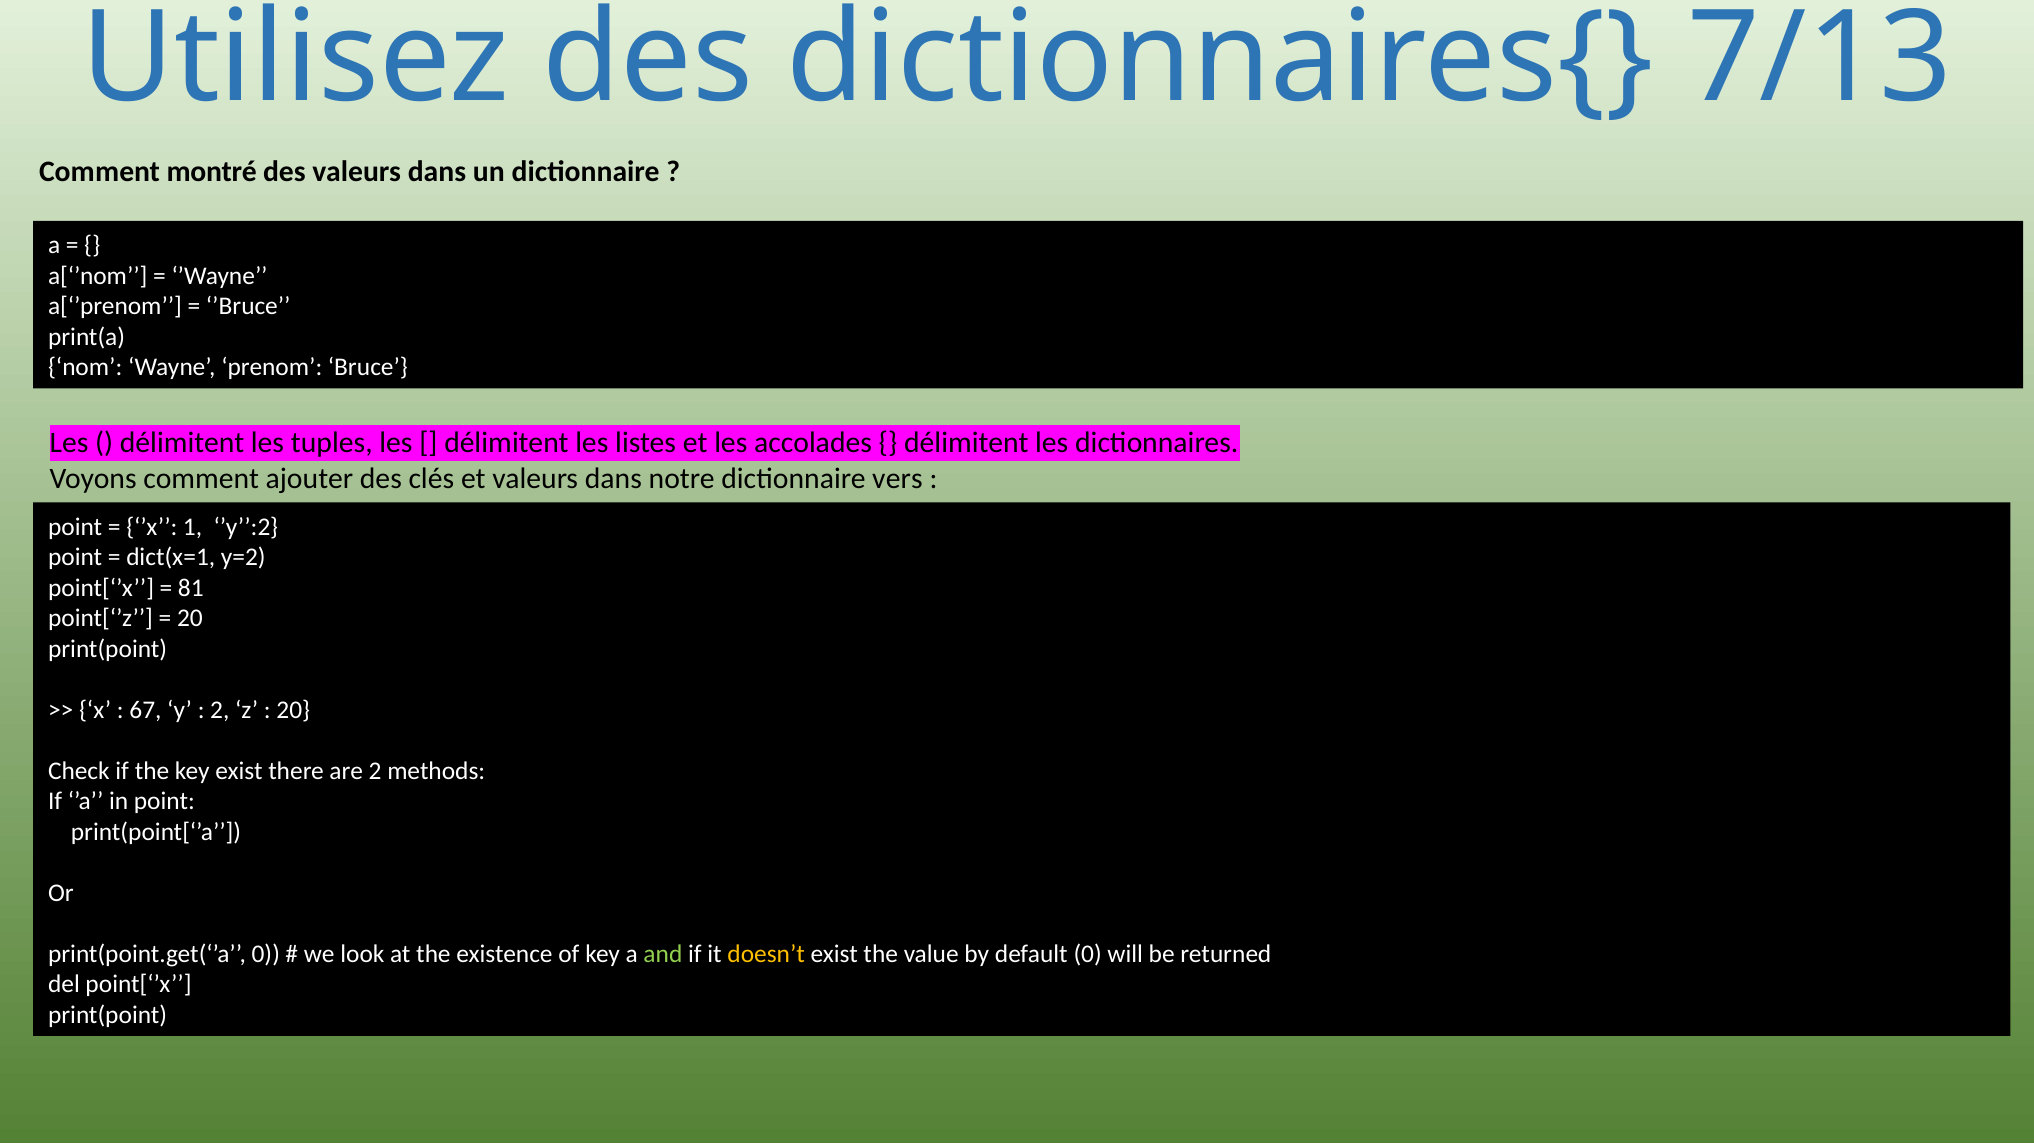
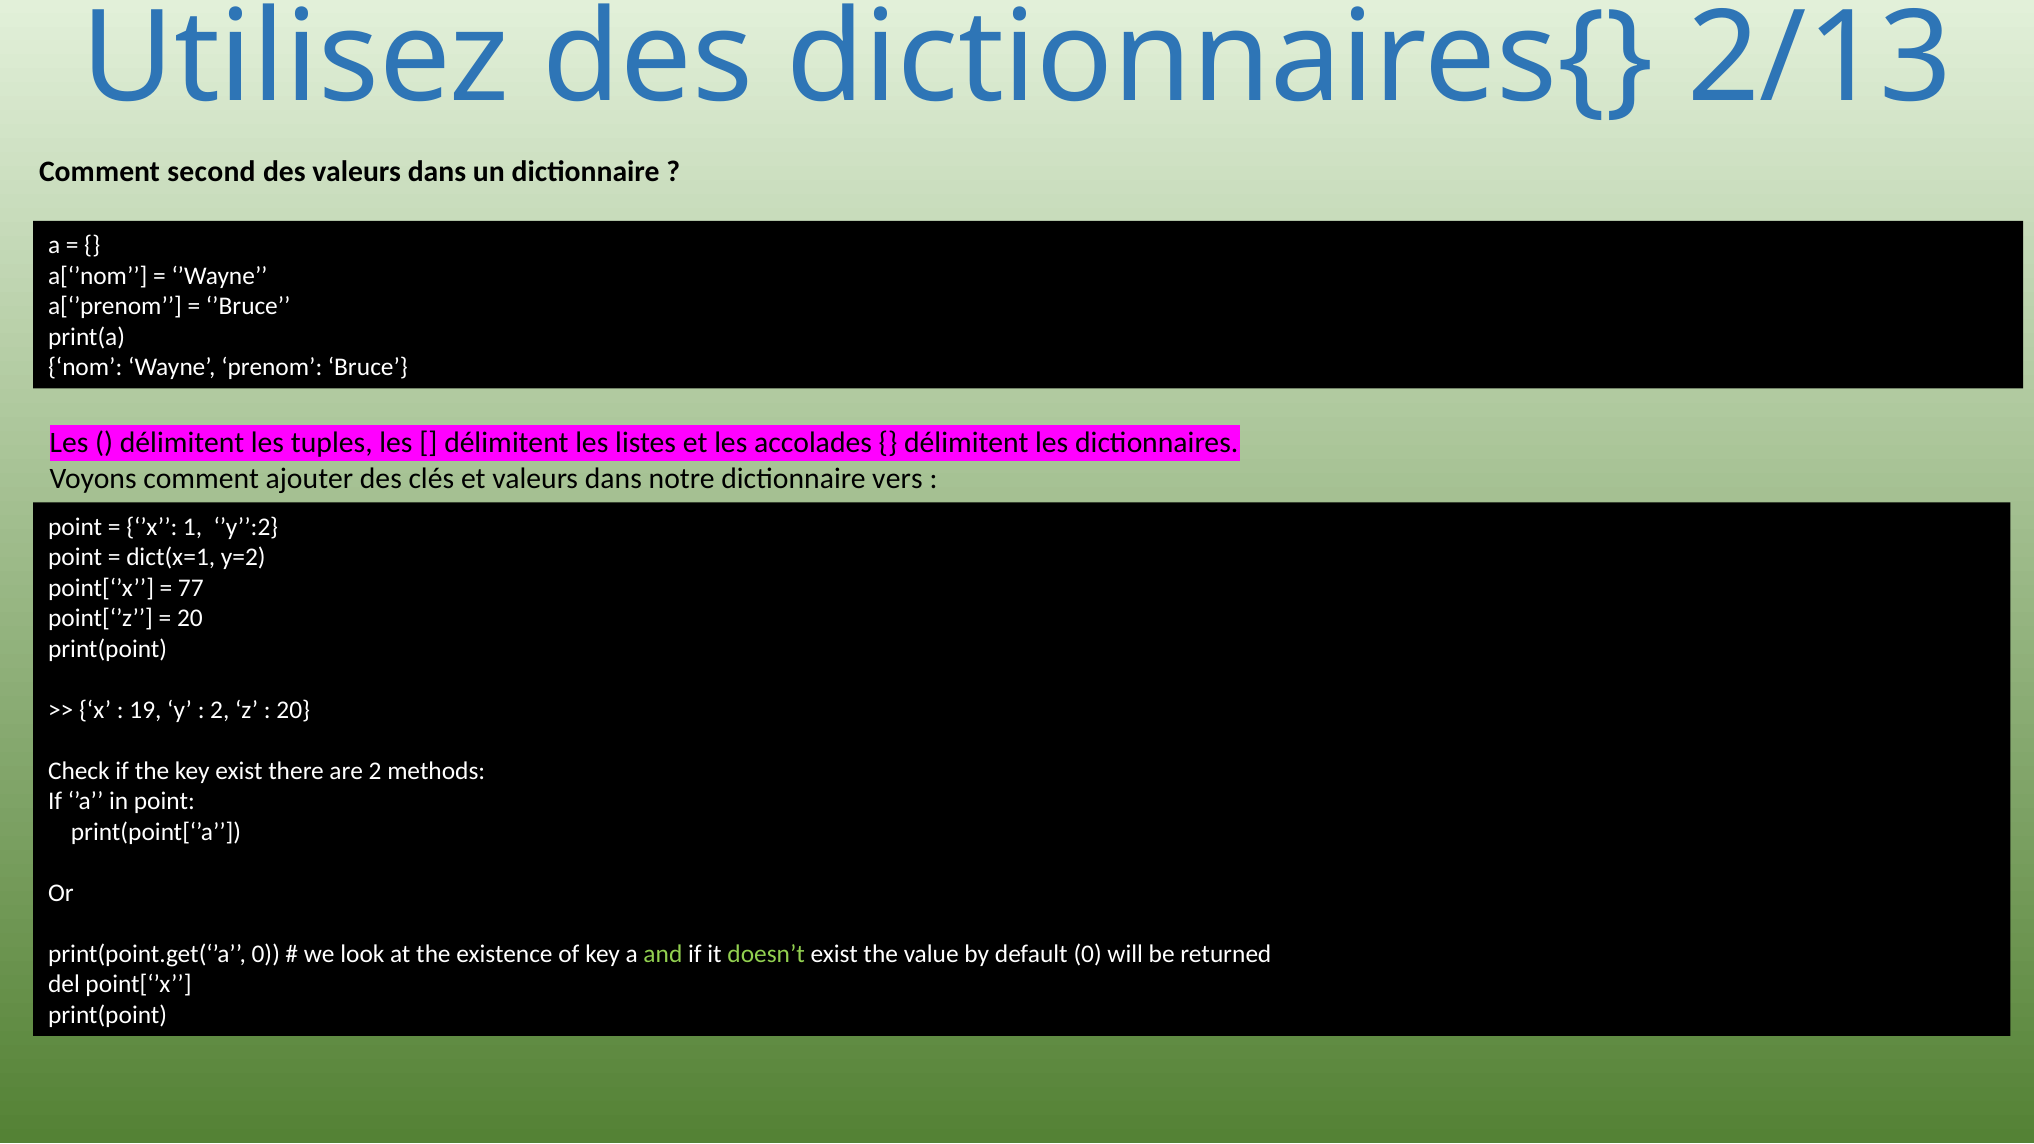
7/13: 7/13 -> 2/13
montré: montré -> second
81: 81 -> 77
67: 67 -> 19
doesn’t colour: yellow -> light green
